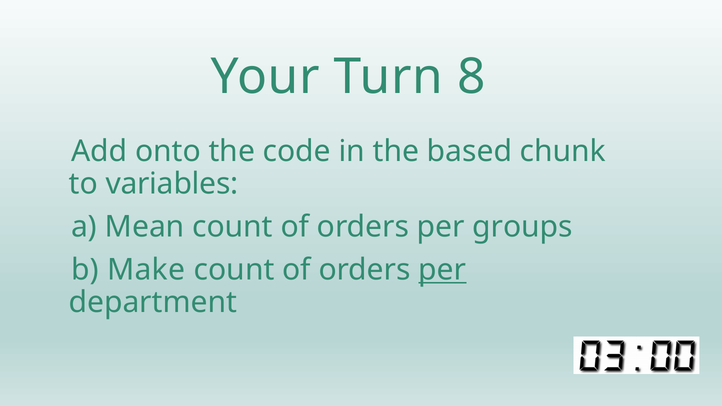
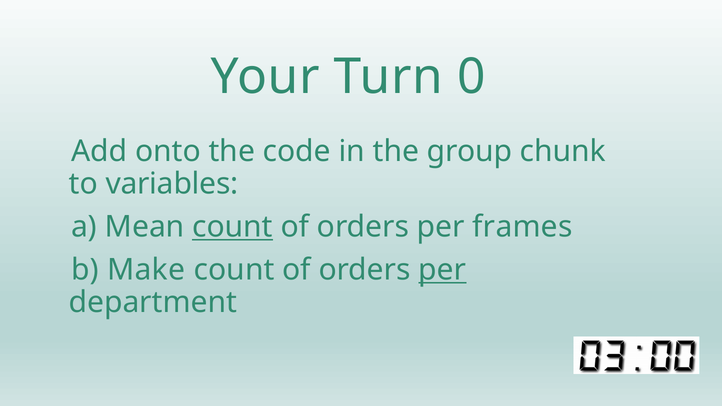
8: 8 -> 0
based: based -> group
count at (233, 227) underline: none -> present
groups: groups -> frames
